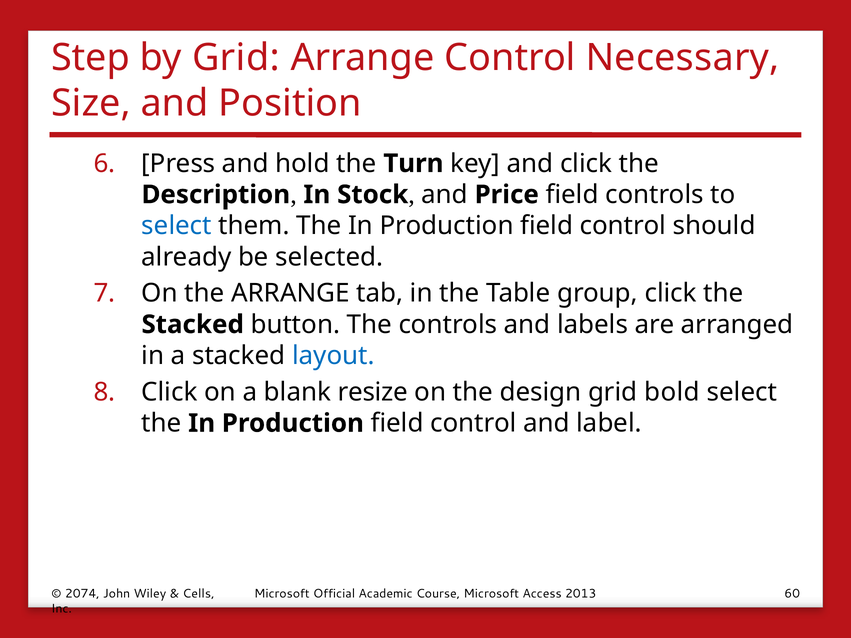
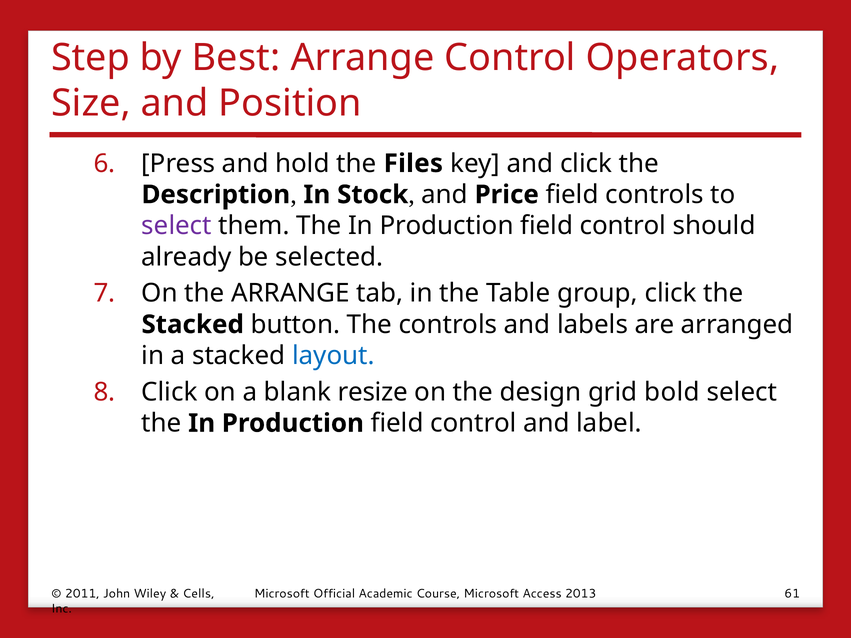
by Grid: Grid -> Best
Necessary: Necessary -> Operators
Turn: Turn -> Files
select at (177, 226) colour: blue -> purple
2074: 2074 -> 2011
60: 60 -> 61
